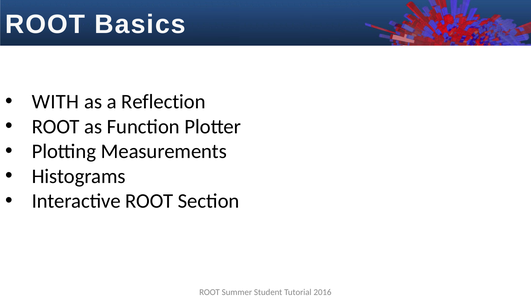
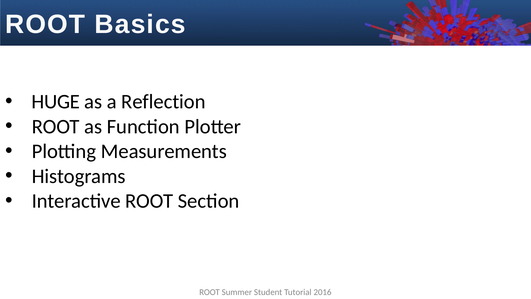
WITH: WITH -> HUGE
